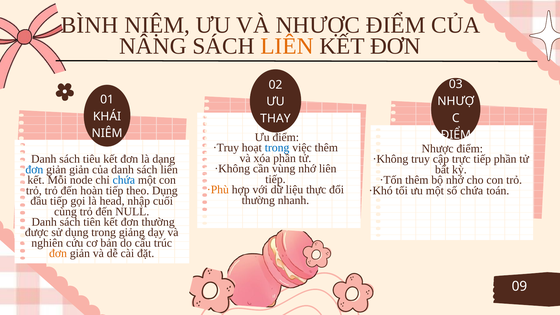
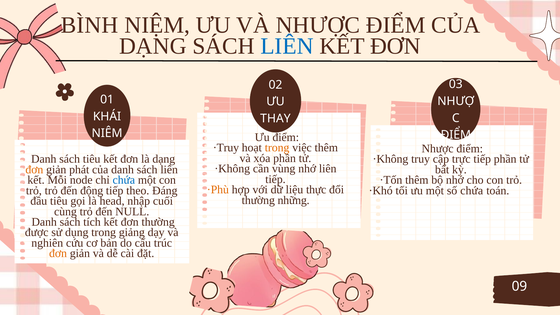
NÂNG at (153, 46): NÂNG -> DẠNG
LIÊN at (287, 46) colour: orange -> blue
trong at (277, 148) colour: blue -> orange
đơn at (34, 170) colour: blue -> orange
giản giản: giản -> phát
hoàn: hoàn -> động
theo Dụng: Dụng -> Đáng
nhanh: nhanh -> những
đầu tiếp: tiếp -> tiêu
tiên: tiên -> tích
